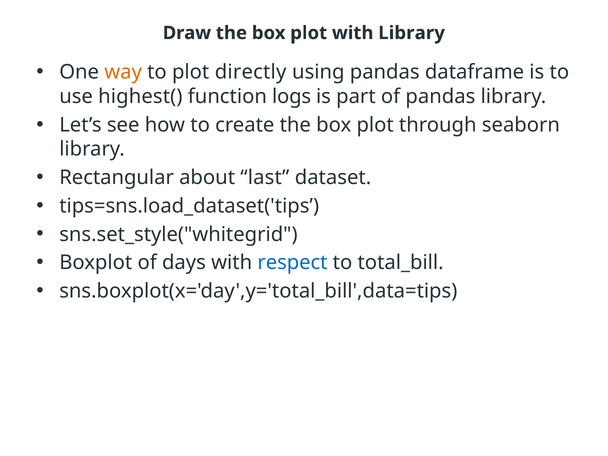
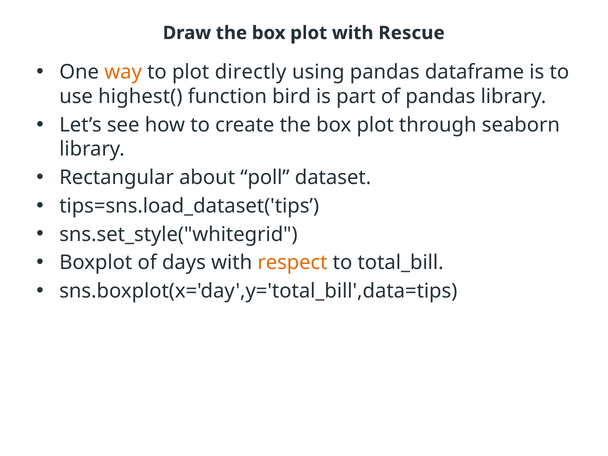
with Library: Library -> Rescue
logs: logs -> bird
last: last -> poll
respect colour: blue -> orange
